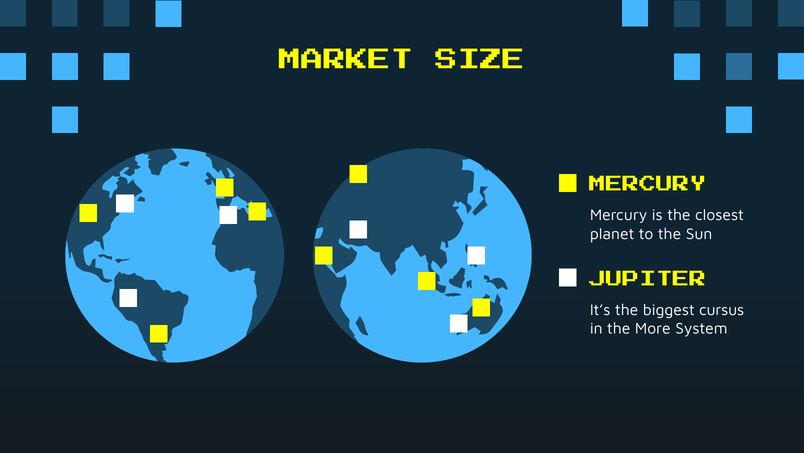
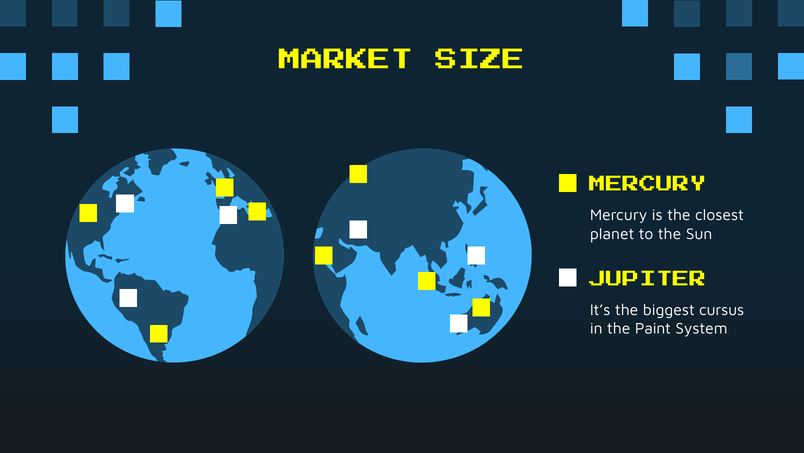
More: More -> Paint
